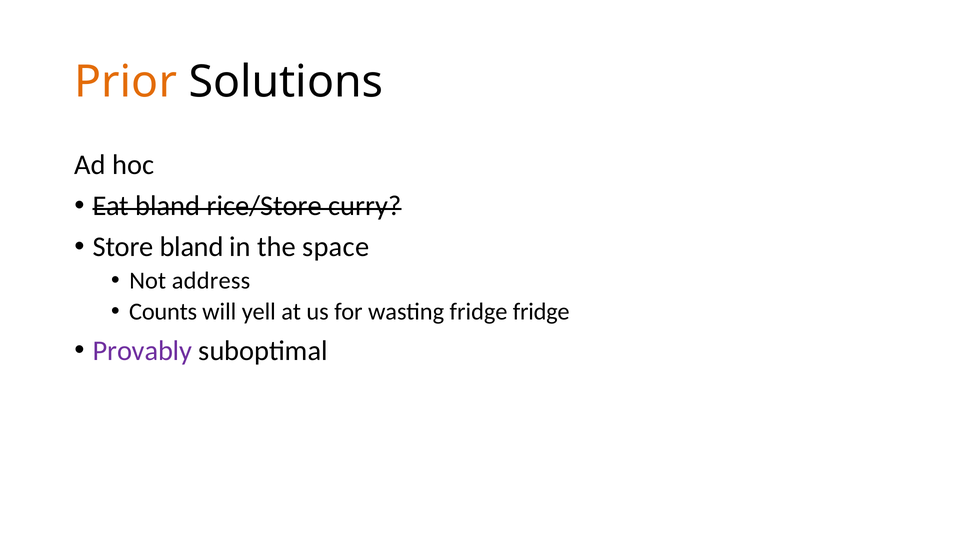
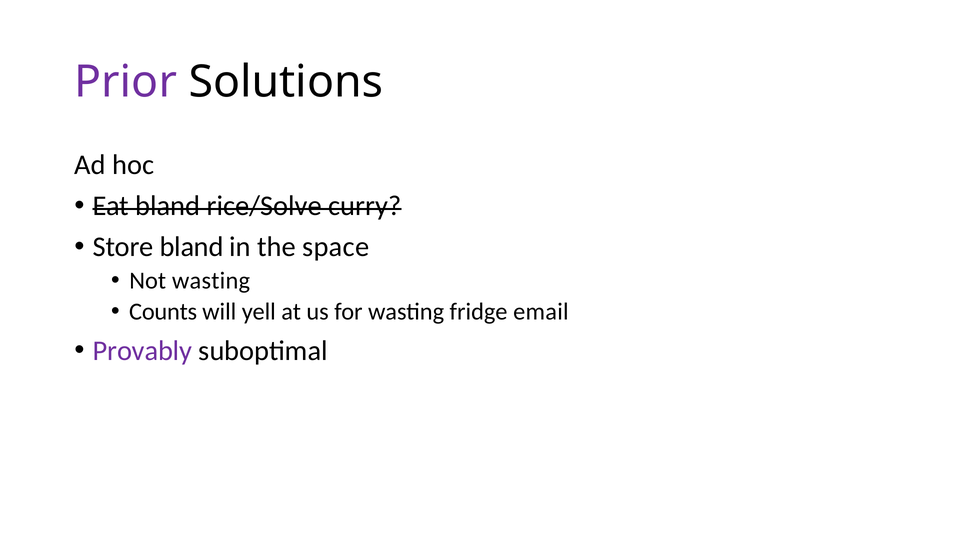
Prior colour: orange -> purple
rice/Store: rice/Store -> rice/Solve
Not address: address -> wasting
fridge fridge: fridge -> email
